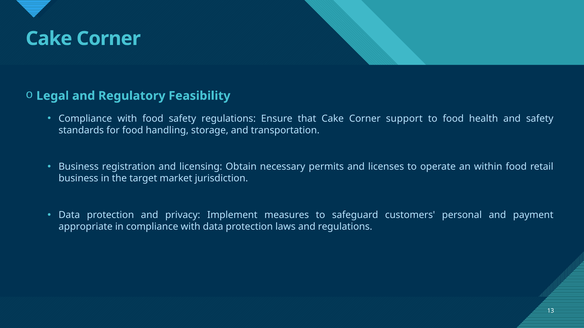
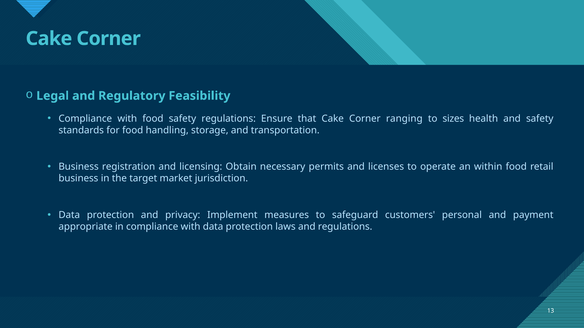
support: support -> ranging
to food: food -> sizes
